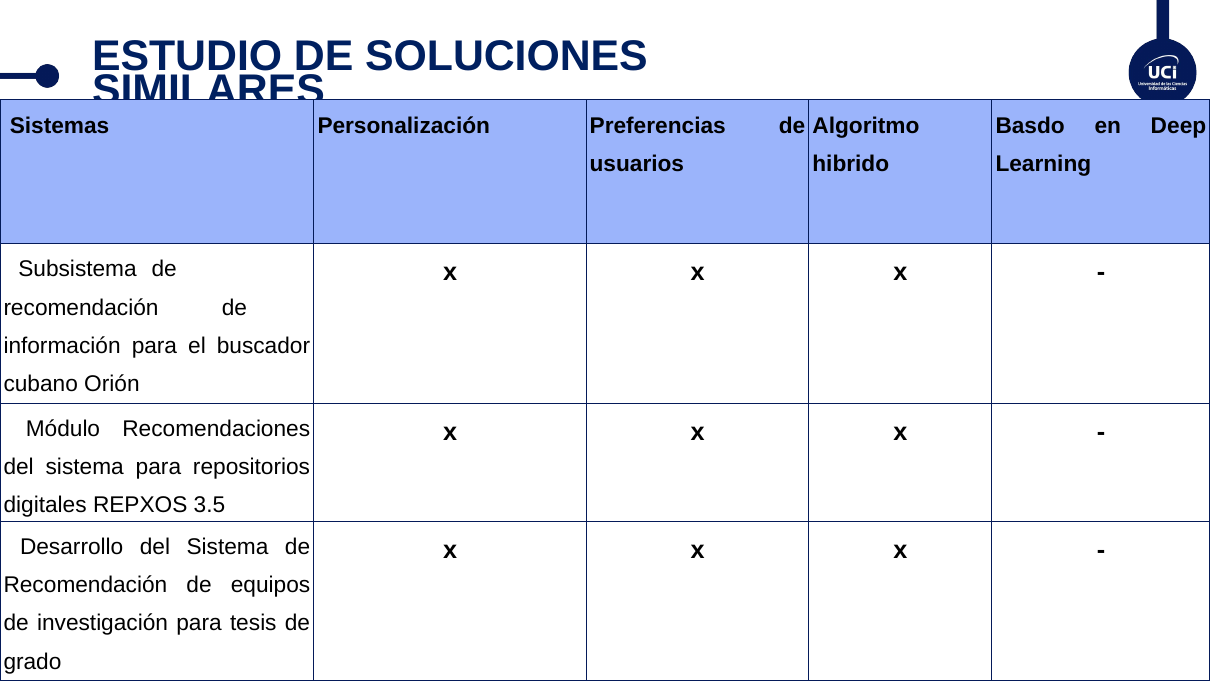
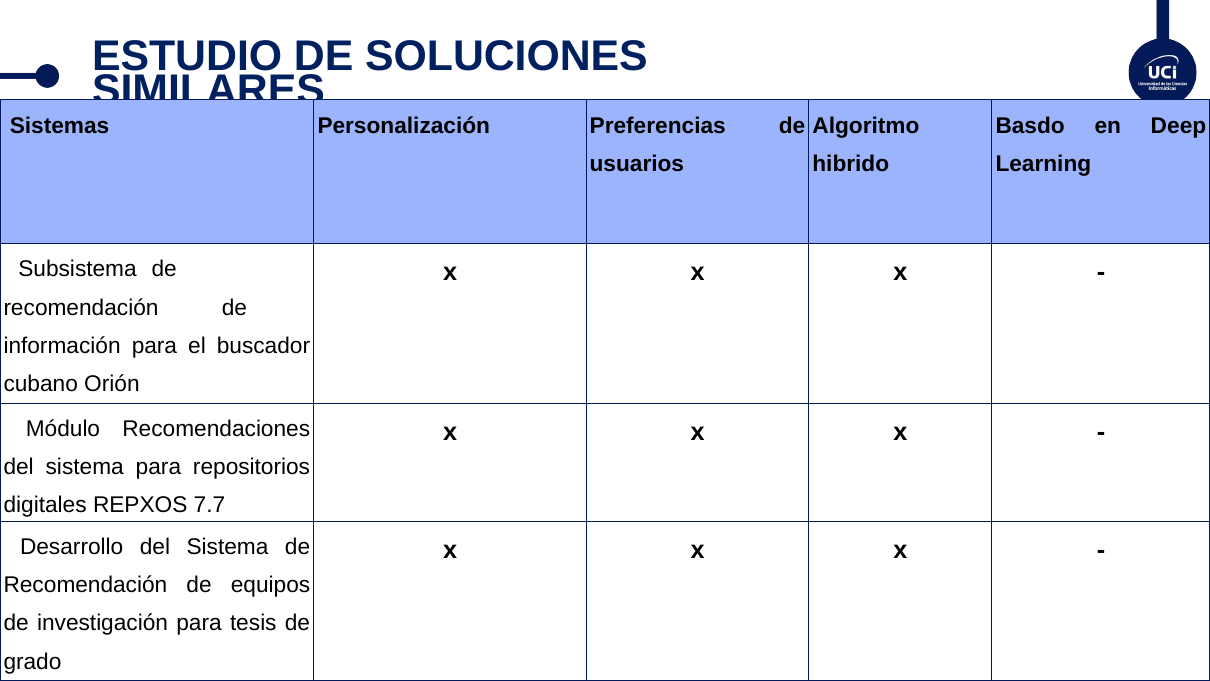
3.5: 3.5 -> 7.7
